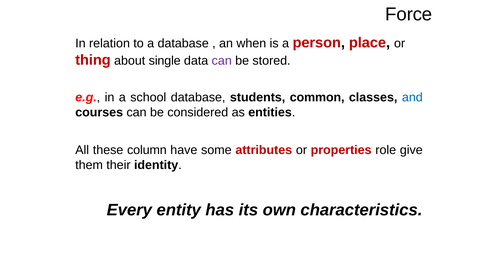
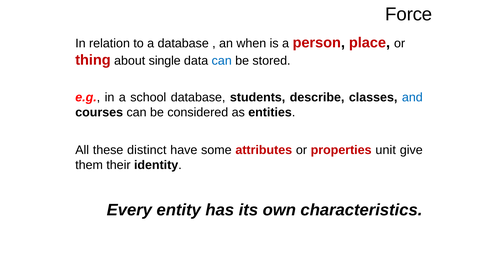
can at (222, 61) colour: purple -> blue
common: common -> describe
column: column -> distinct
role: role -> unit
